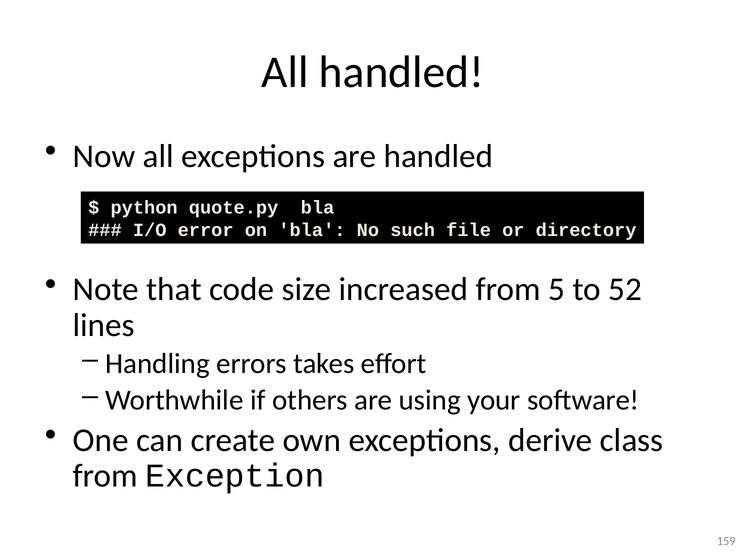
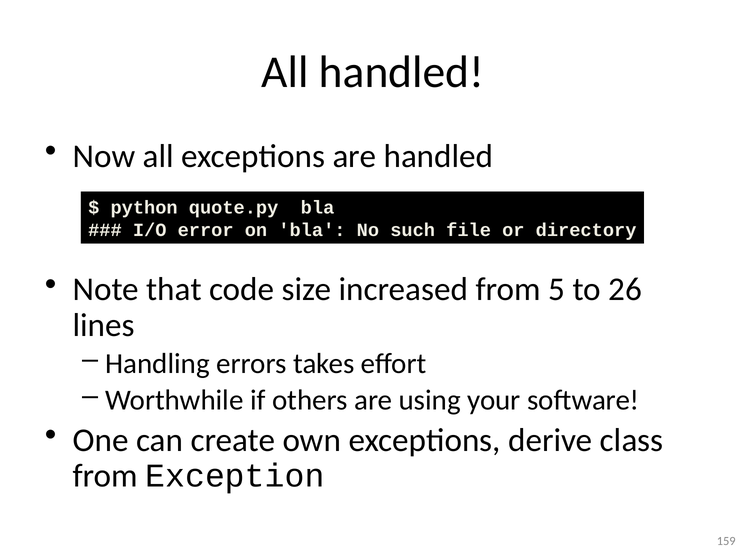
52: 52 -> 26
